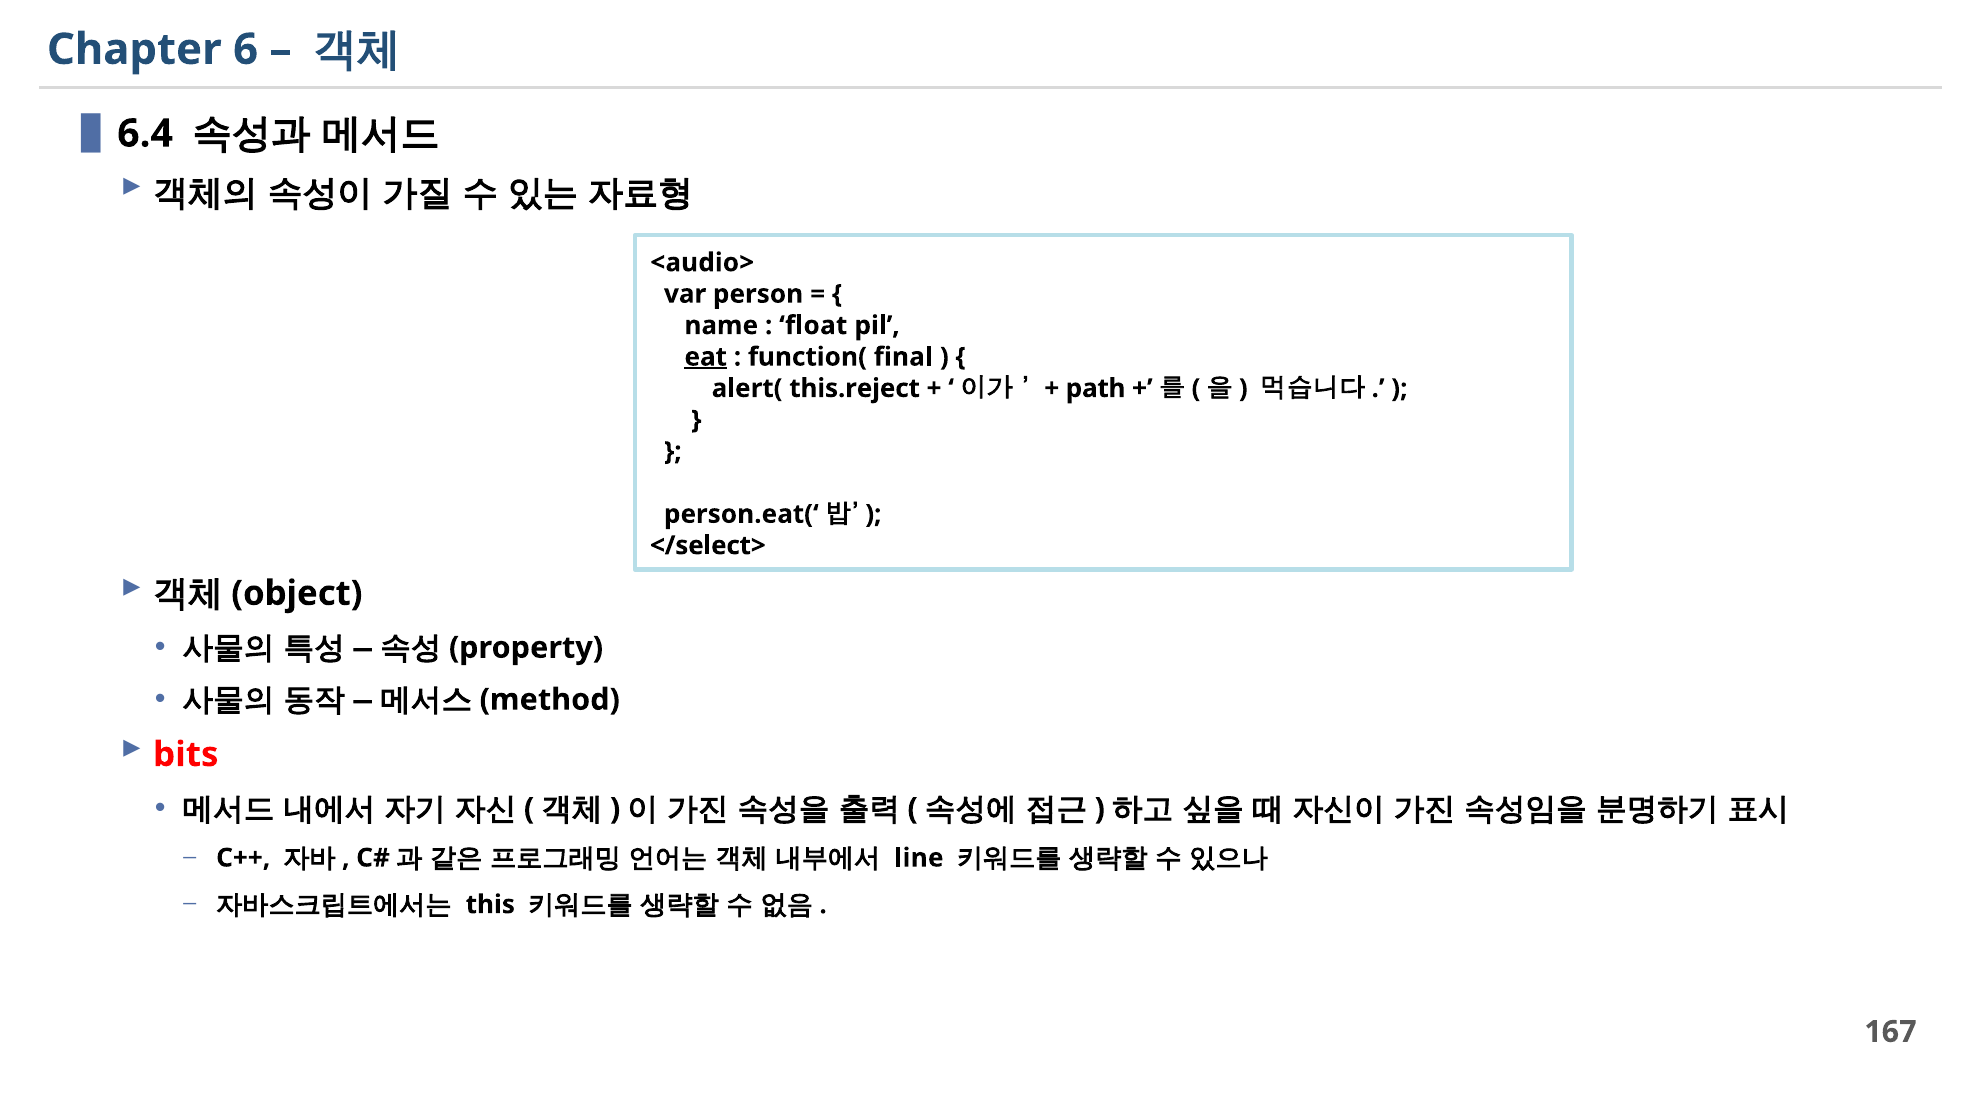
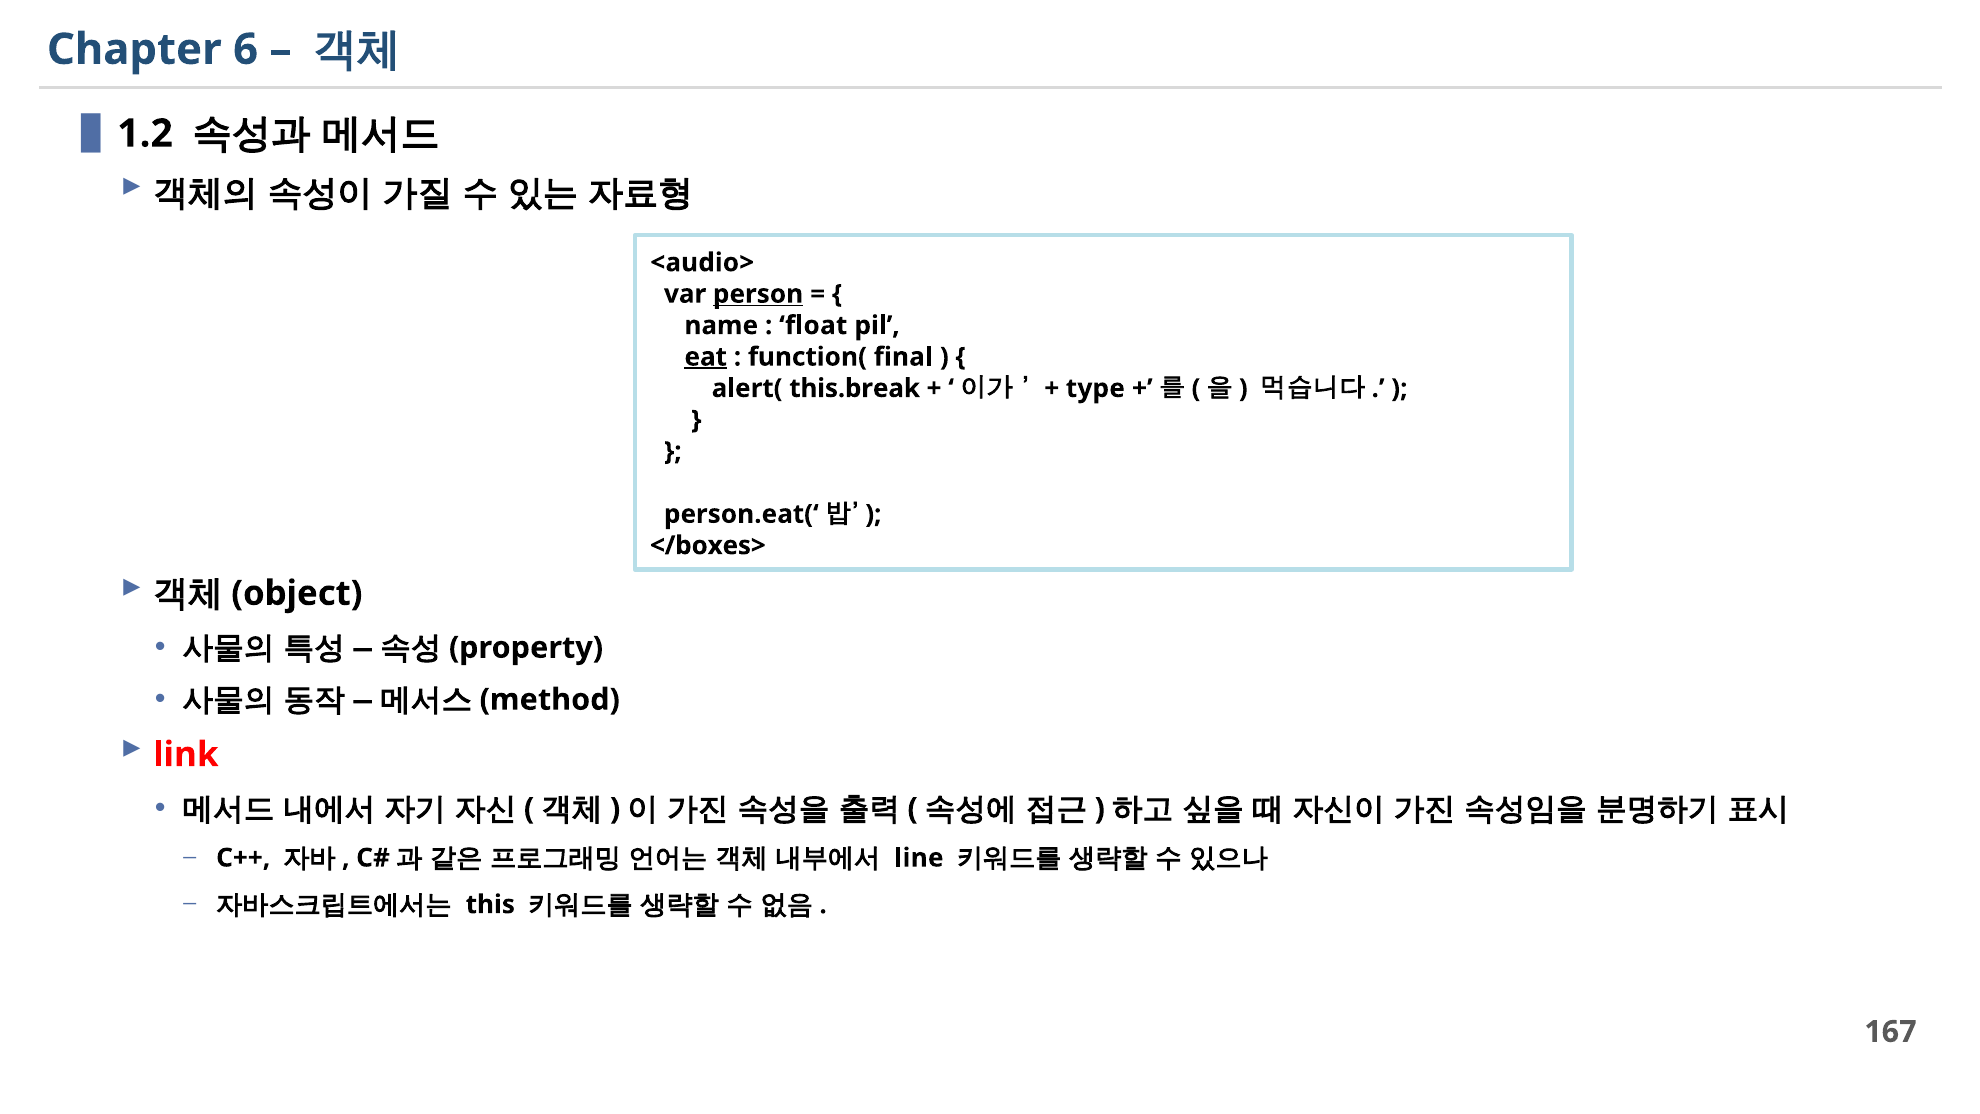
6.4: 6.4 -> 1.2
person underline: none -> present
this.reject: this.reject -> this.break
path: path -> type
</select>: </select> -> </boxes>
bits: bits -> link
